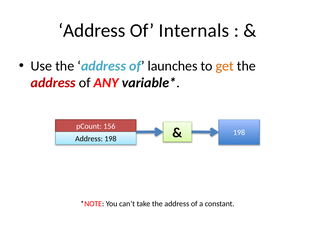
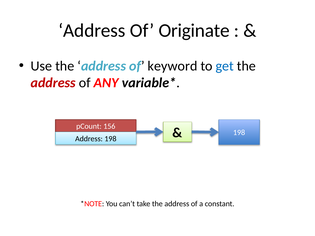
Internals: Internals -> Originate
launches: launches -> keyword
get colour: orange -> blue
